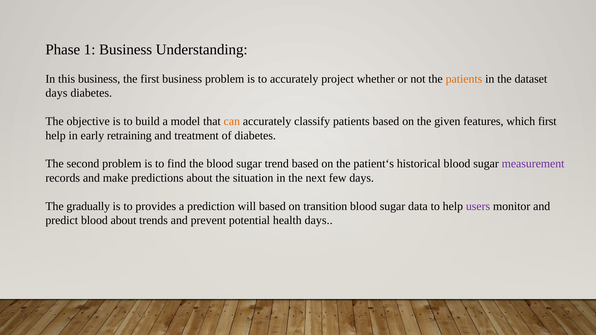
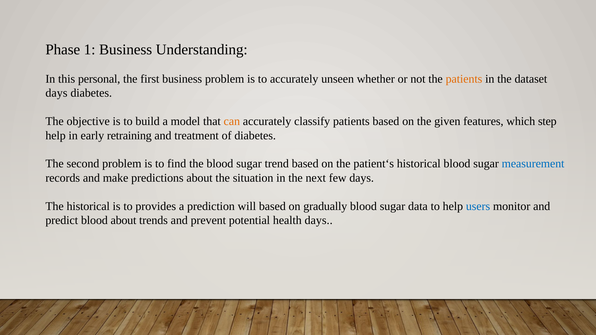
this business: business -> personal
project: project -> unseen
which first: first -> step
measurement colour: purple -> blue
The gradually: gradually -> historical
transition: transition -> gradually
users colour: purple -> blue
